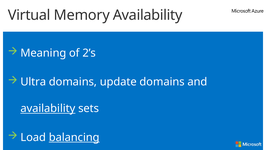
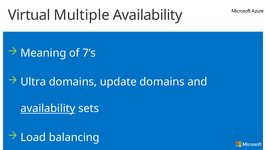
Memory: Memory -> Multiple
2’s: 2’s -> 7’s
balancing underline: present -> none
